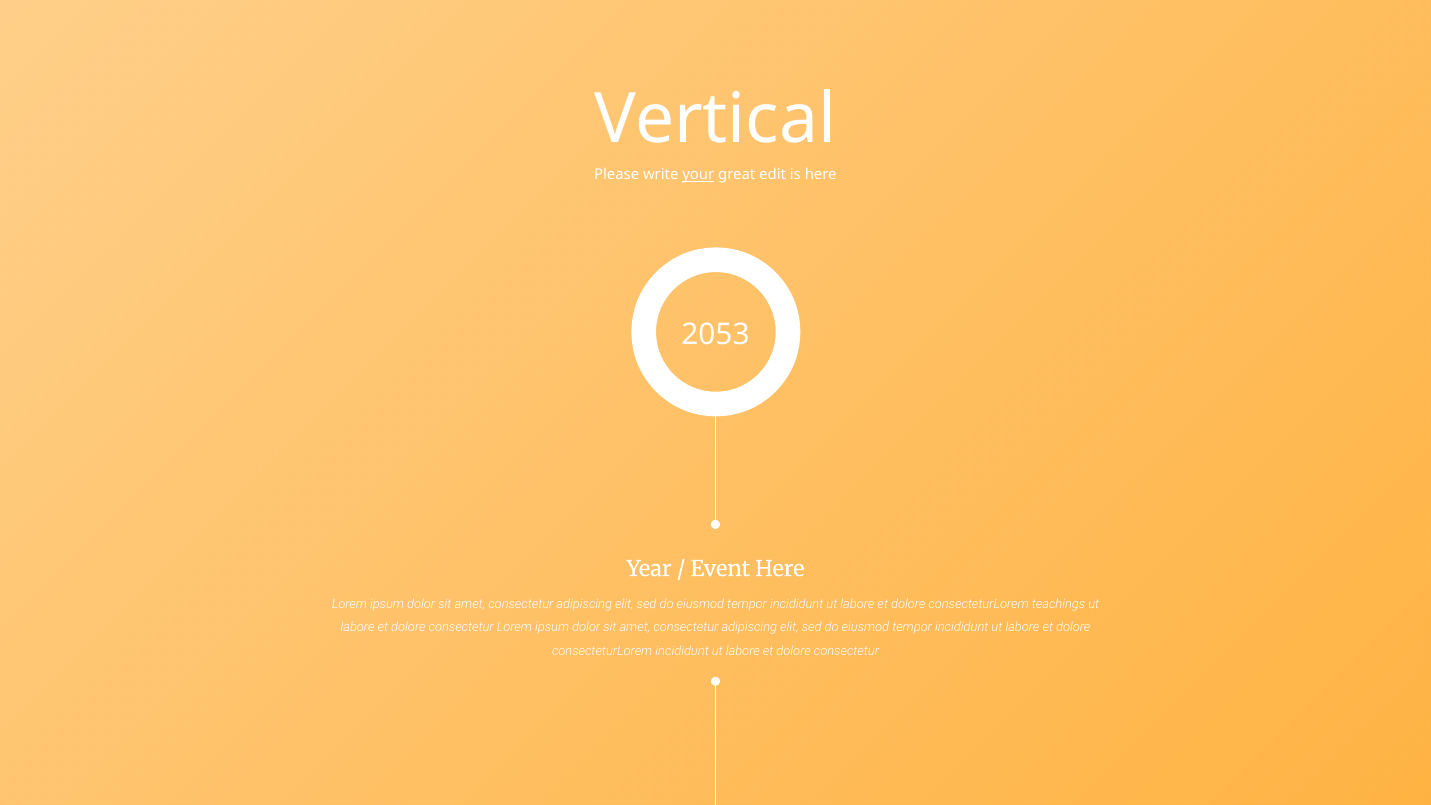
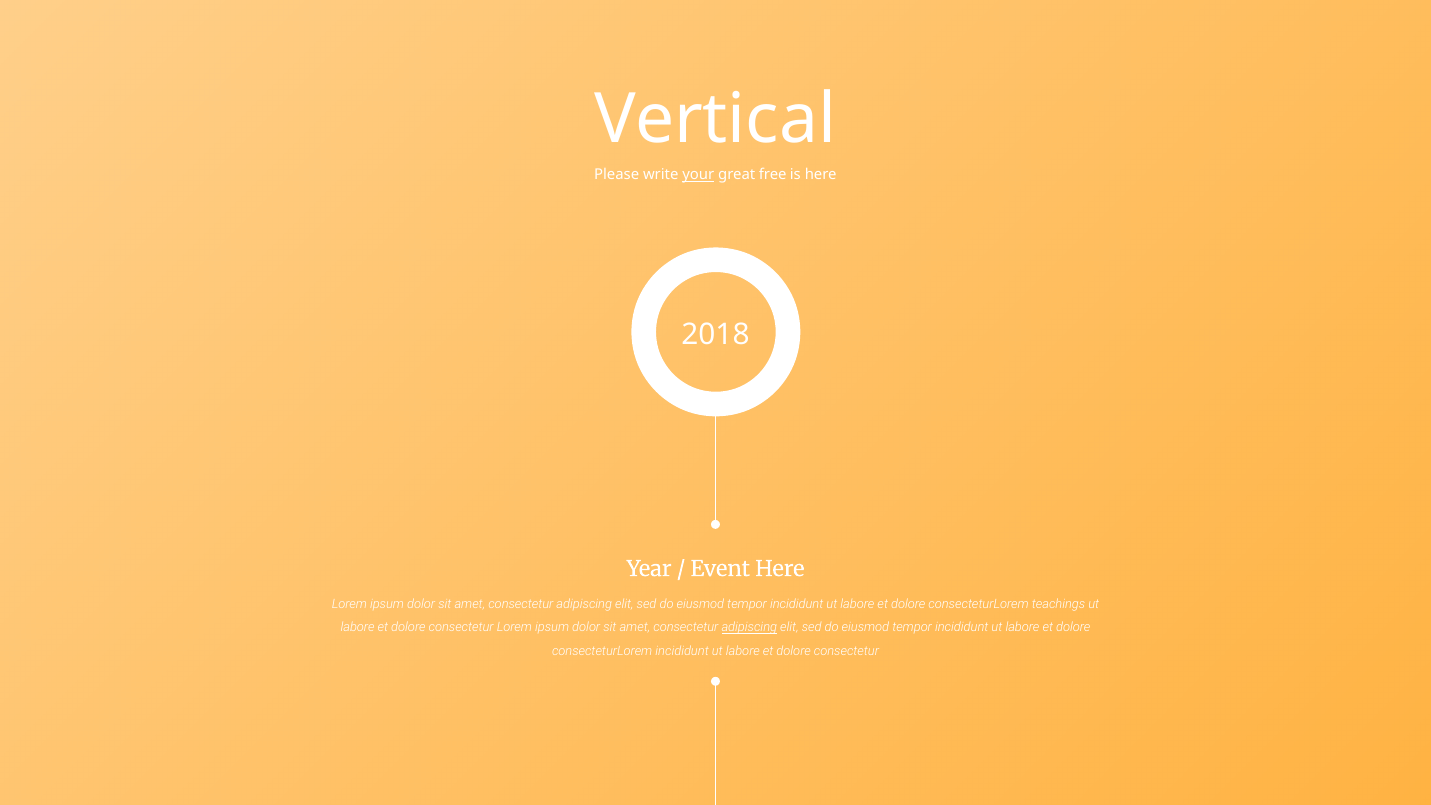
edit: edit -> free
2053: 2053 -> 2018
adipiscing at (749, 628) underline: none -> present
